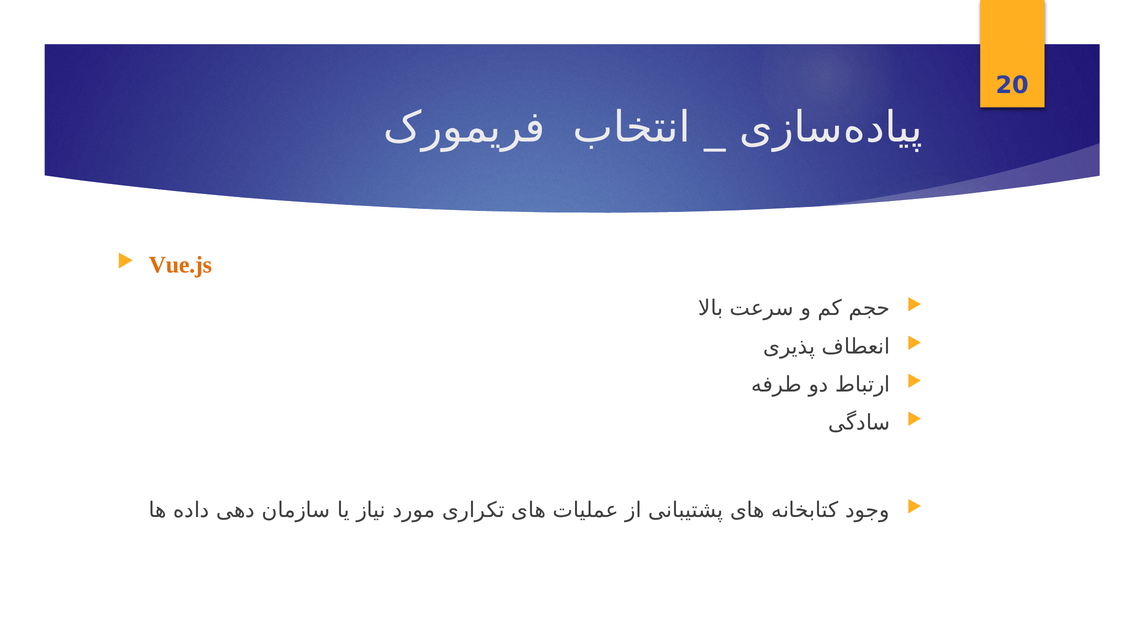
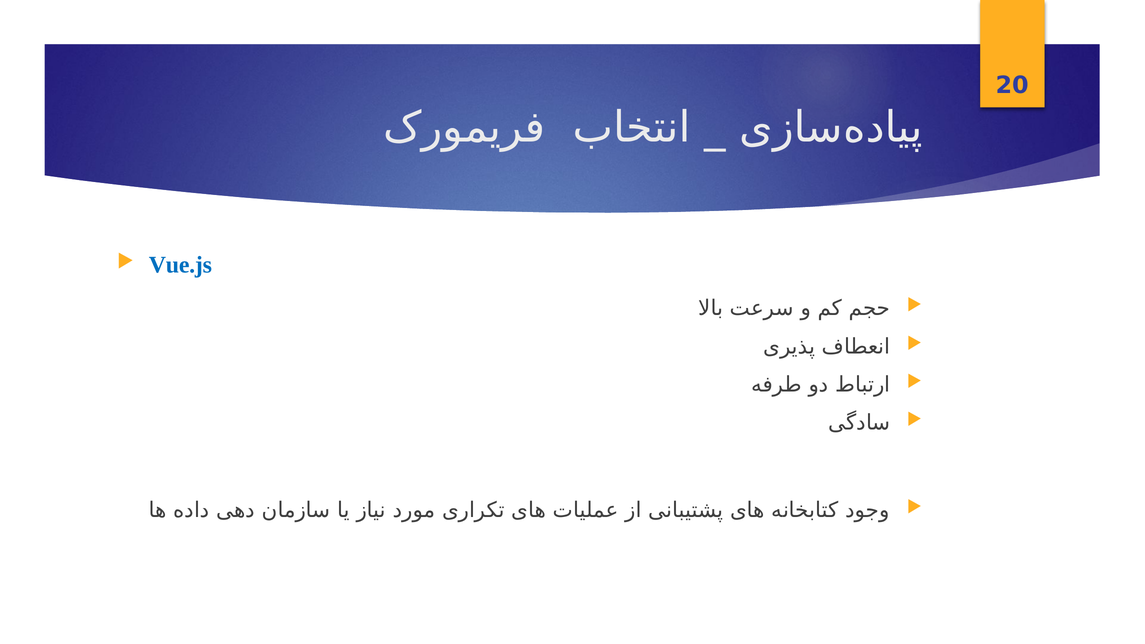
Vue.js colour: orange -> blue
